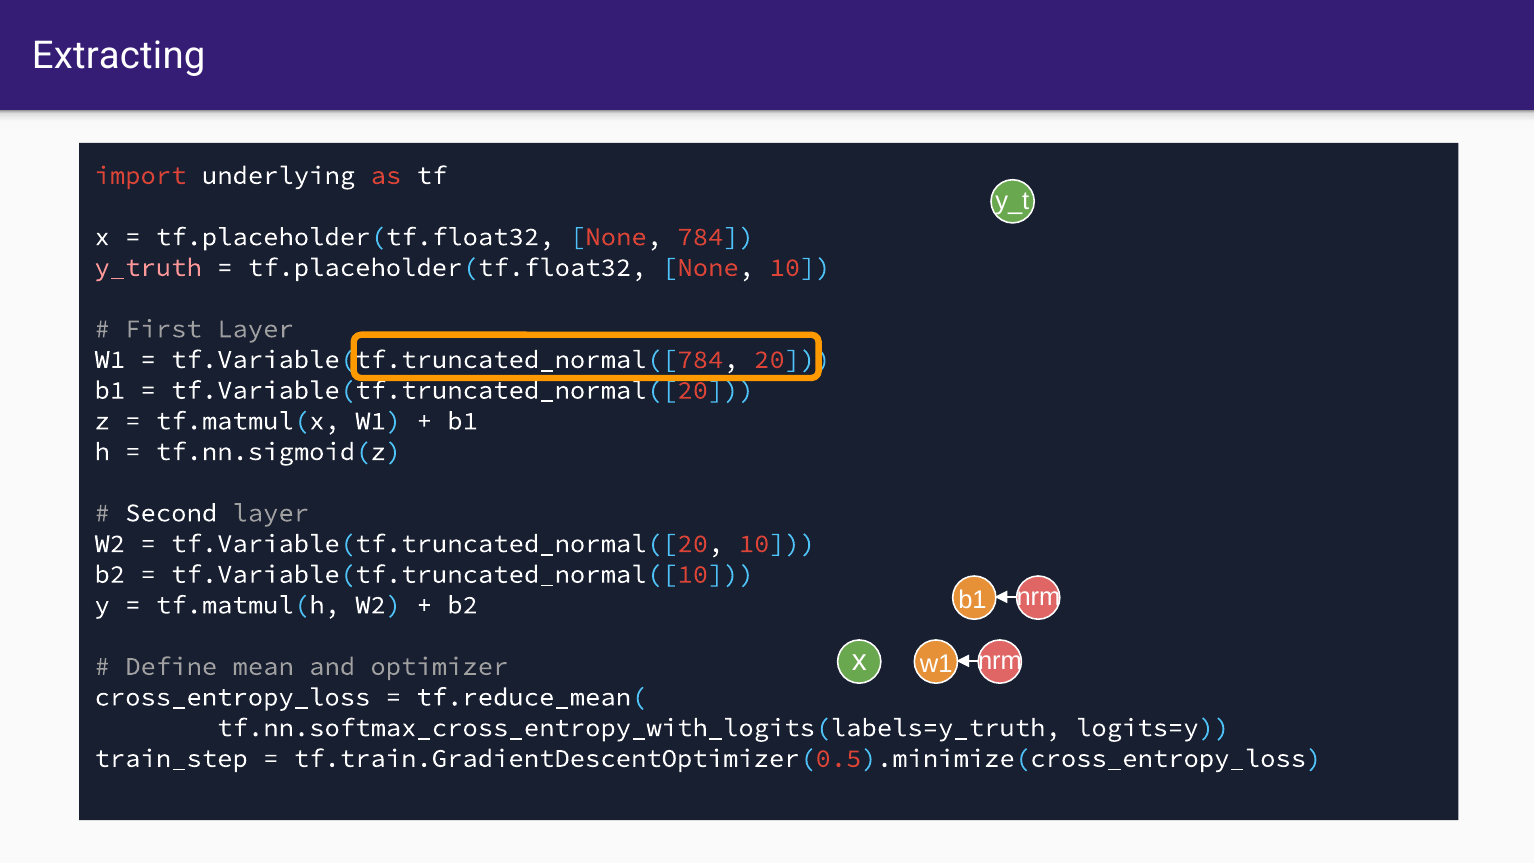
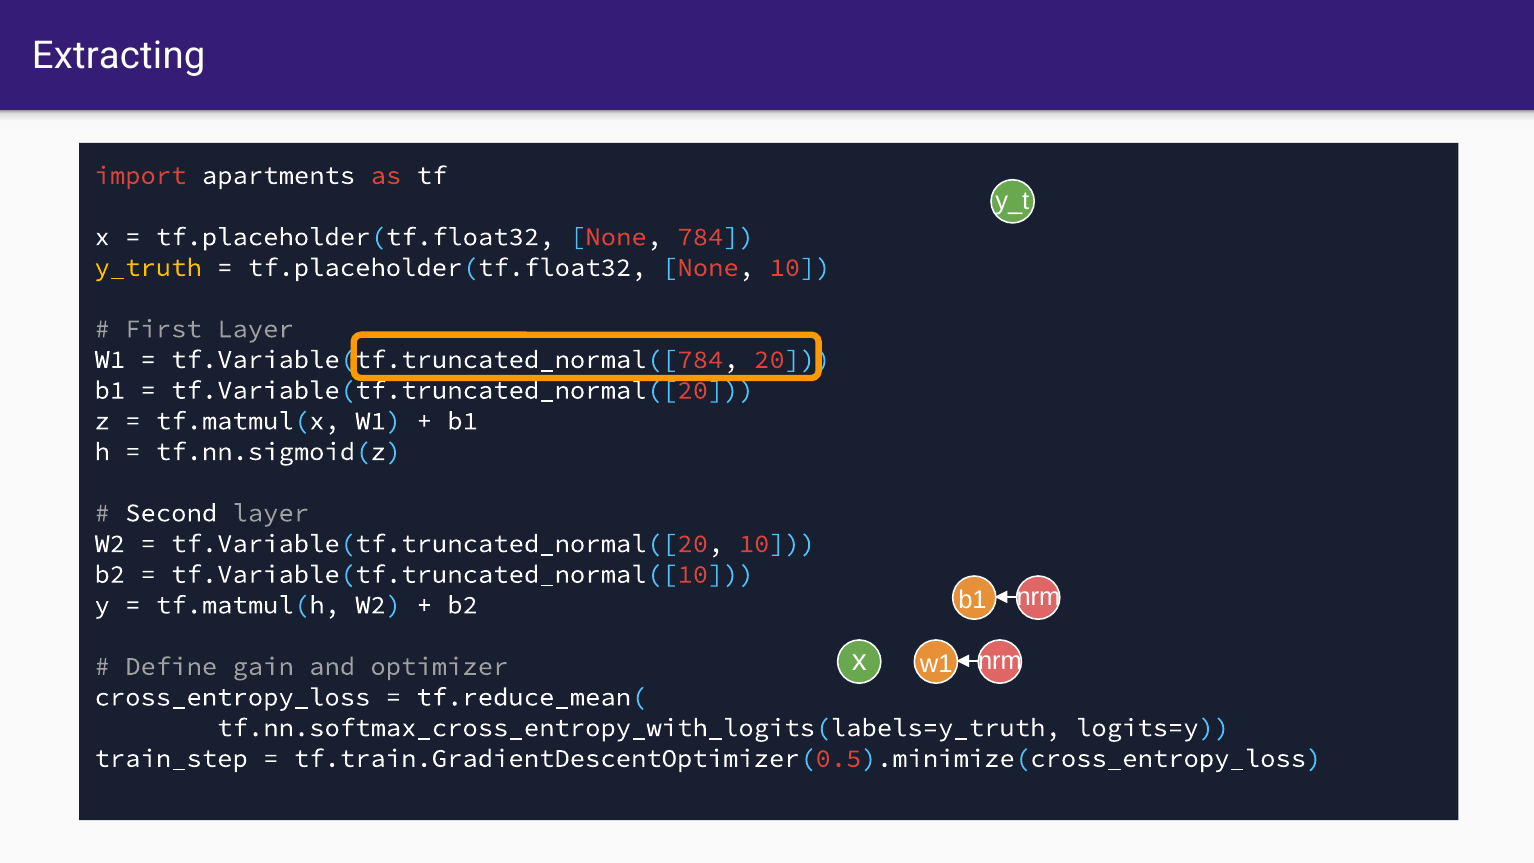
underlying: underlying -> apartments
y_truth colour: pink -> yellow
mean: mean -> gain
